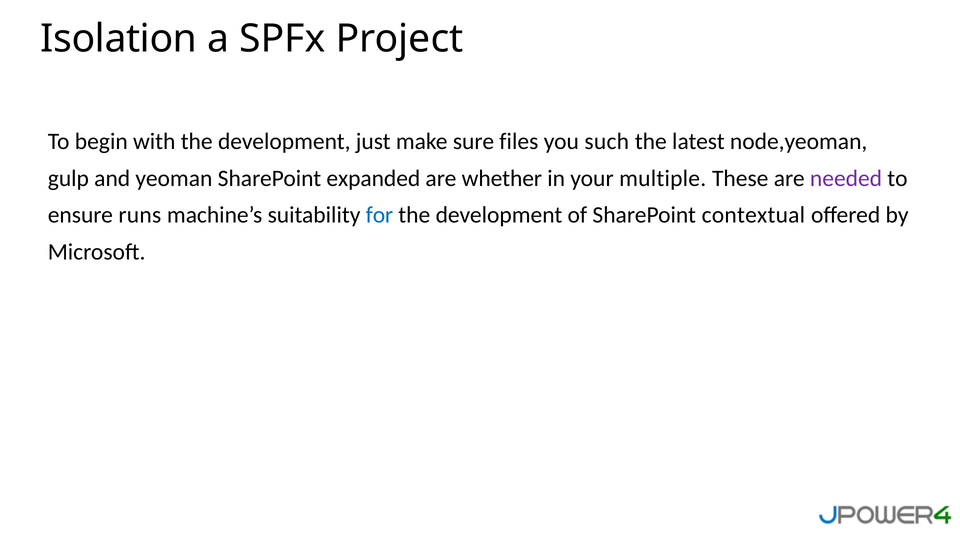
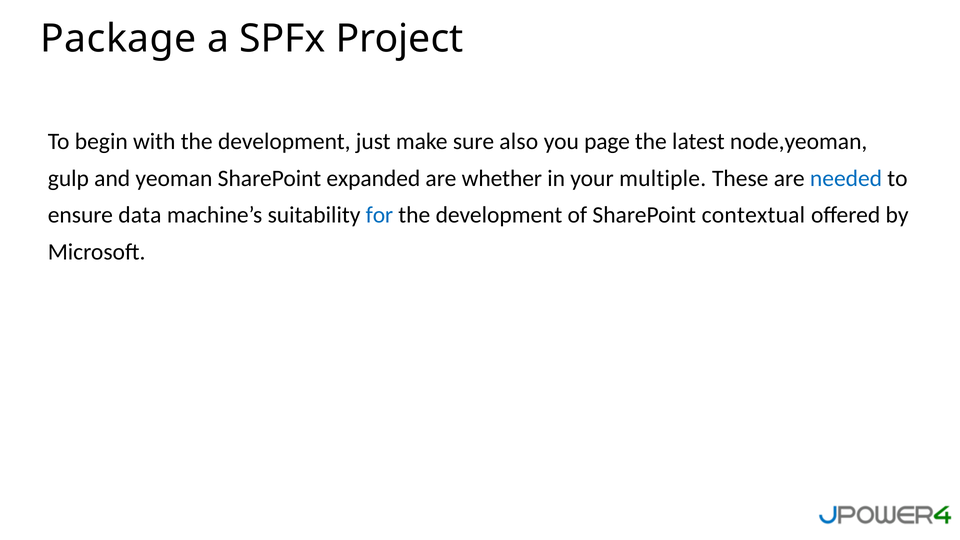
Isolation: Isolation -> Package
files: files -> also
such: such -> page
needed colour: purple -> blue
runs: runs -> data
